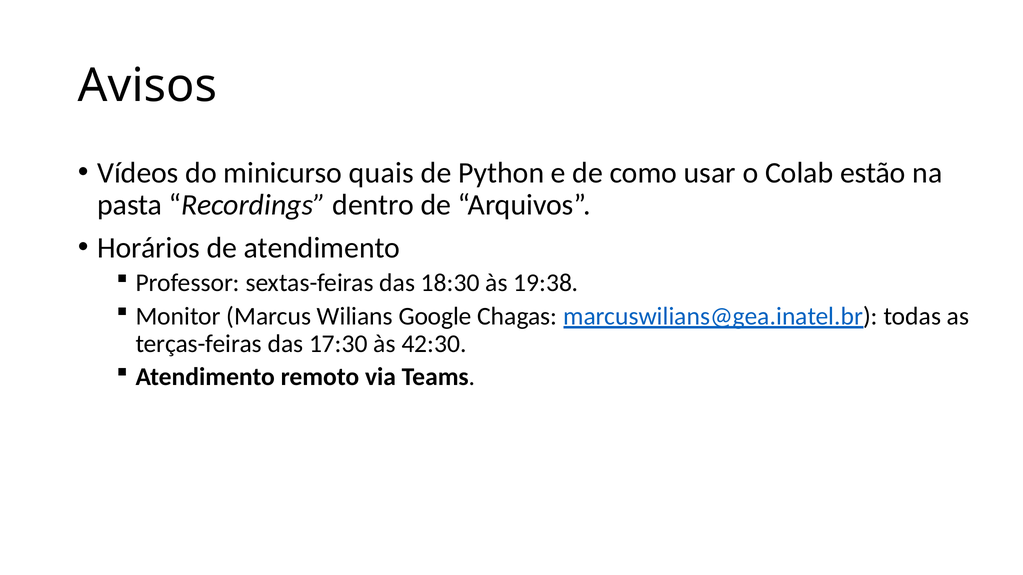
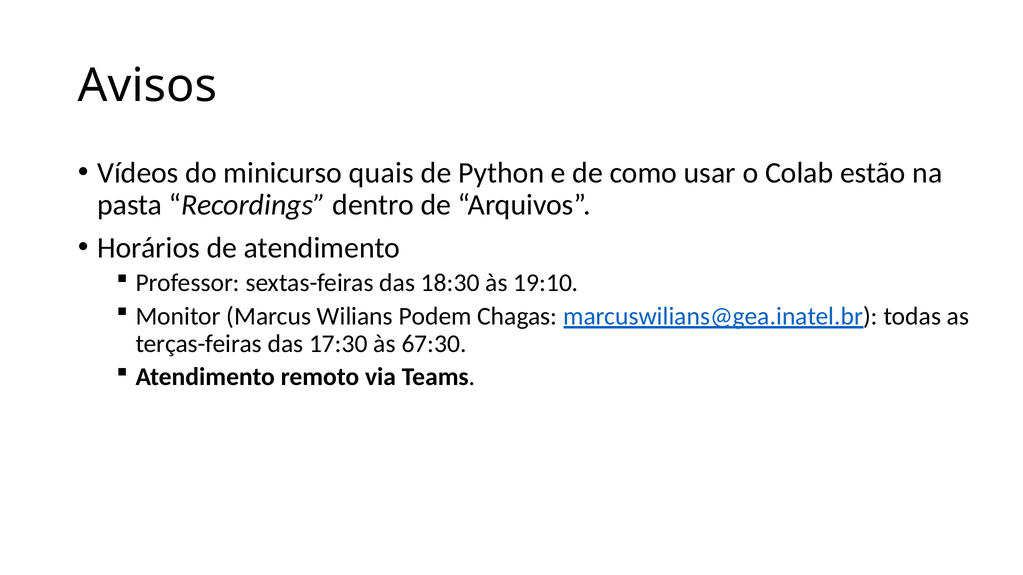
19:38: 19:38 -> 19:10
Google: Google -> Podem
42:30: 42:30 -> 67:30
